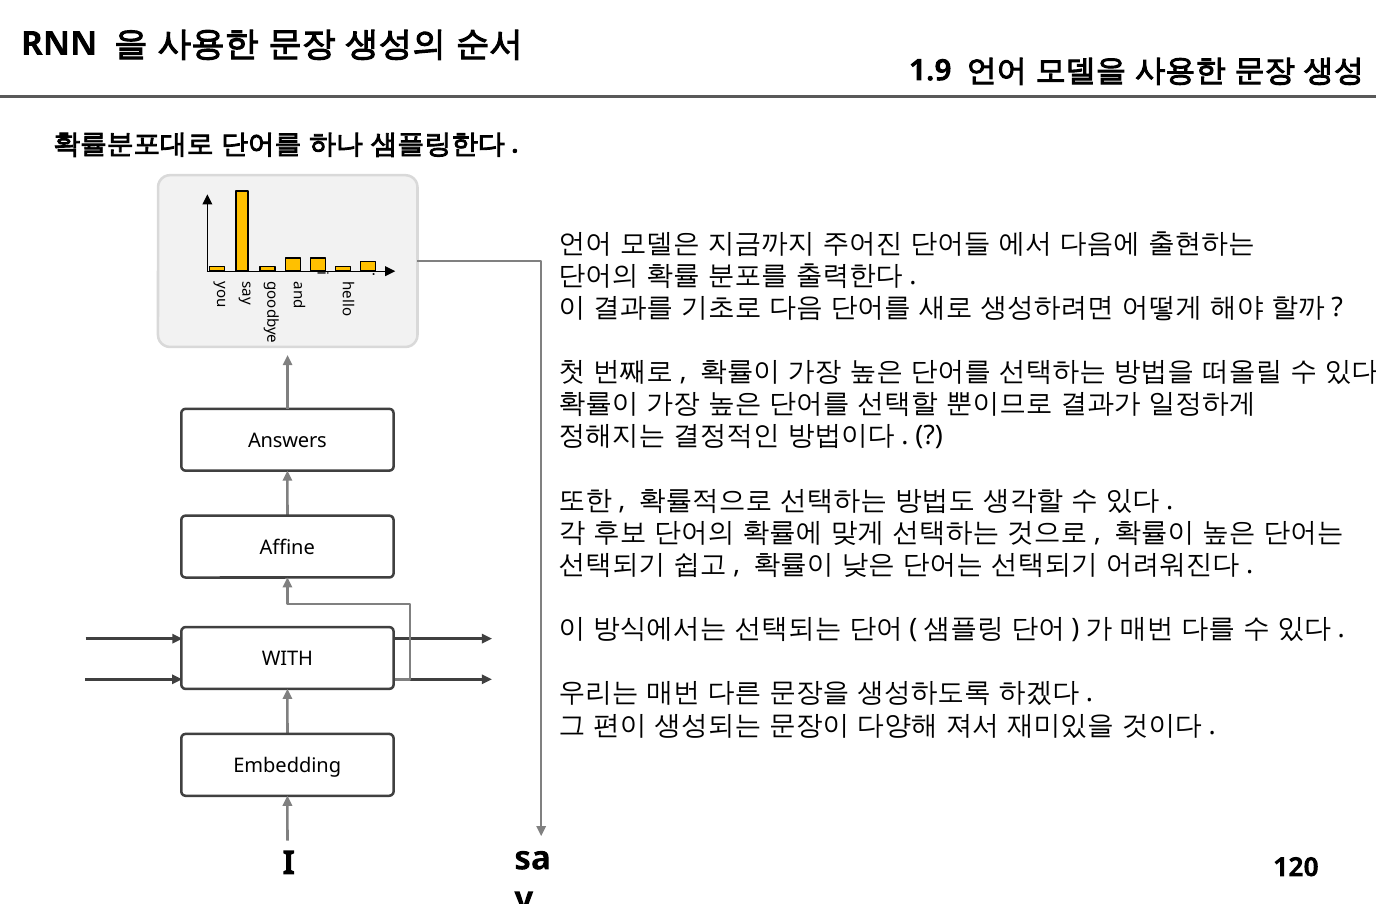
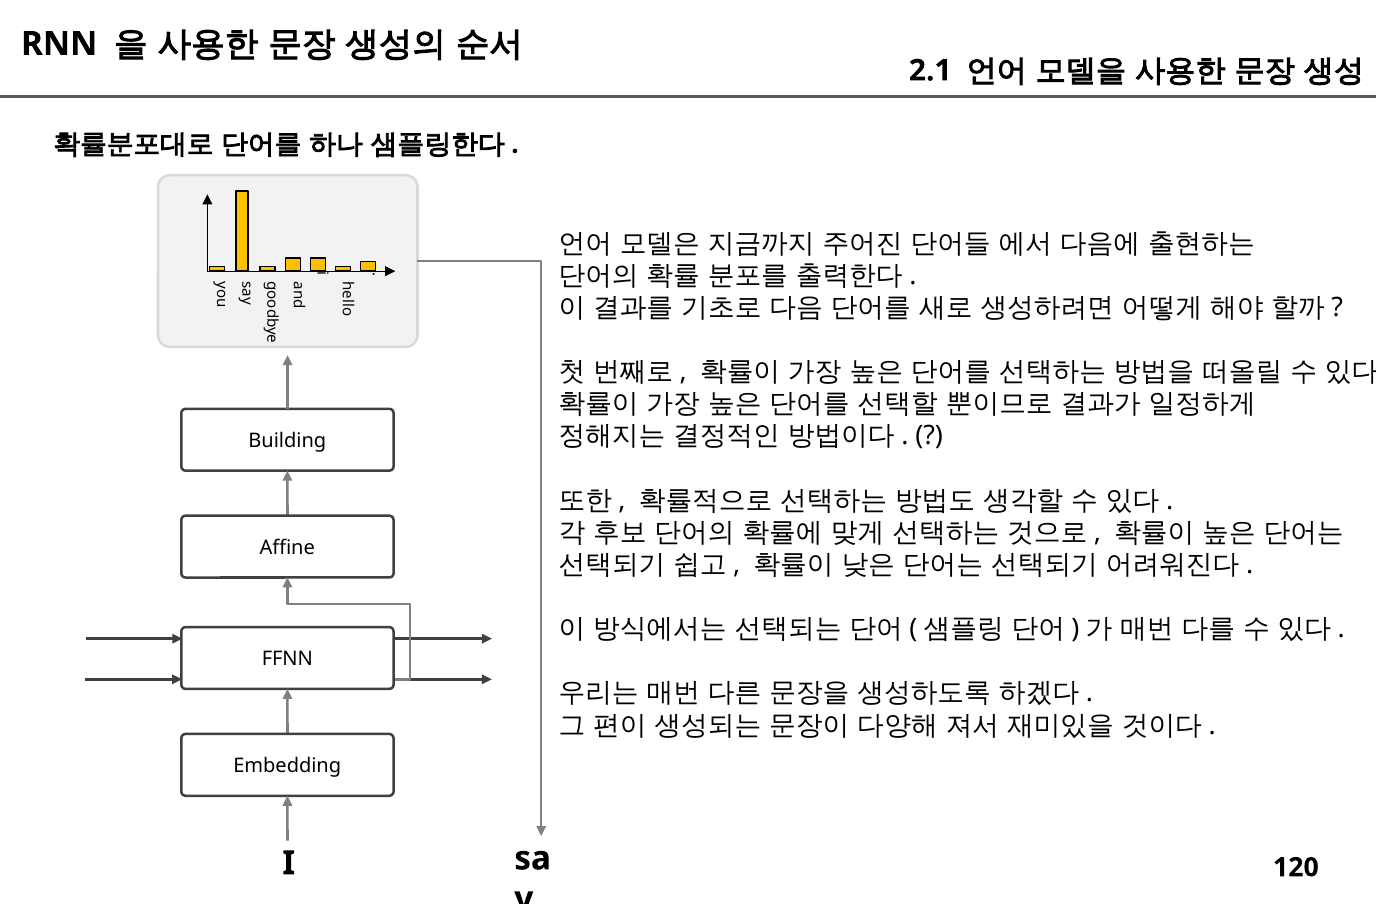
1.9: 1.9 -> 2.1
Answers: Answers -> Building
WITH: WITH -> FFNN
